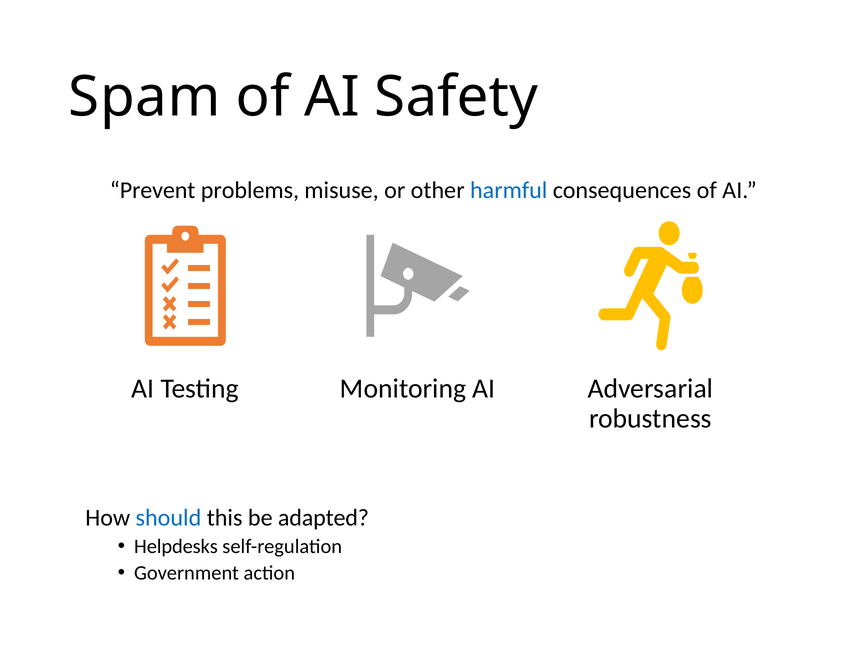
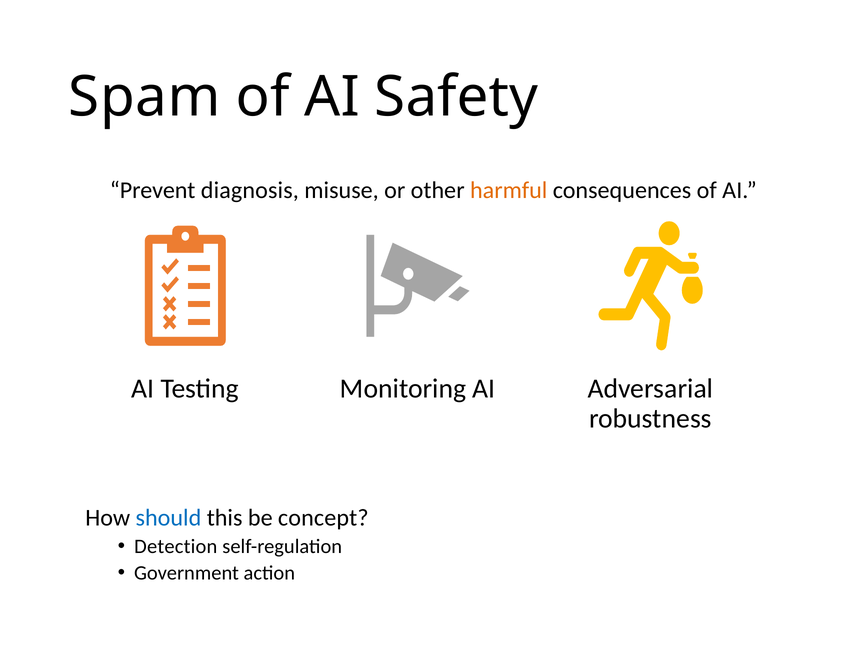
problems: problems -> diagnosis
harmful colour: blue -> orange
adapted: adapted -> concept
Helpdesks: Helpdesks -> Detection
